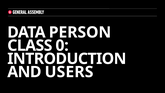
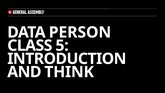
0: 0 -> 5
USERS: USERS -> THINK
